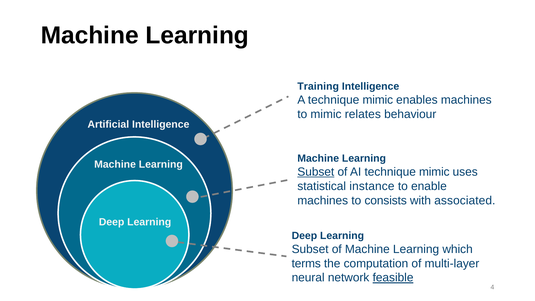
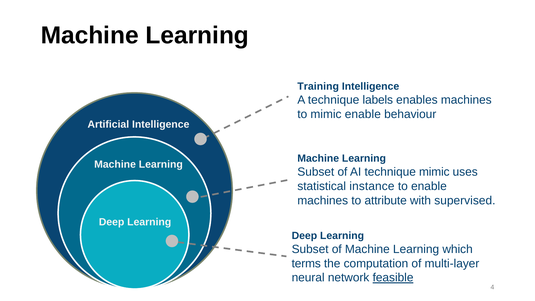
A technique mimic: mimic -> labels
mimic relates: relates -> enable
Subset at (316, 172) underline: present -> none
consists: consists -> attribute
associated: associated -> supervised
